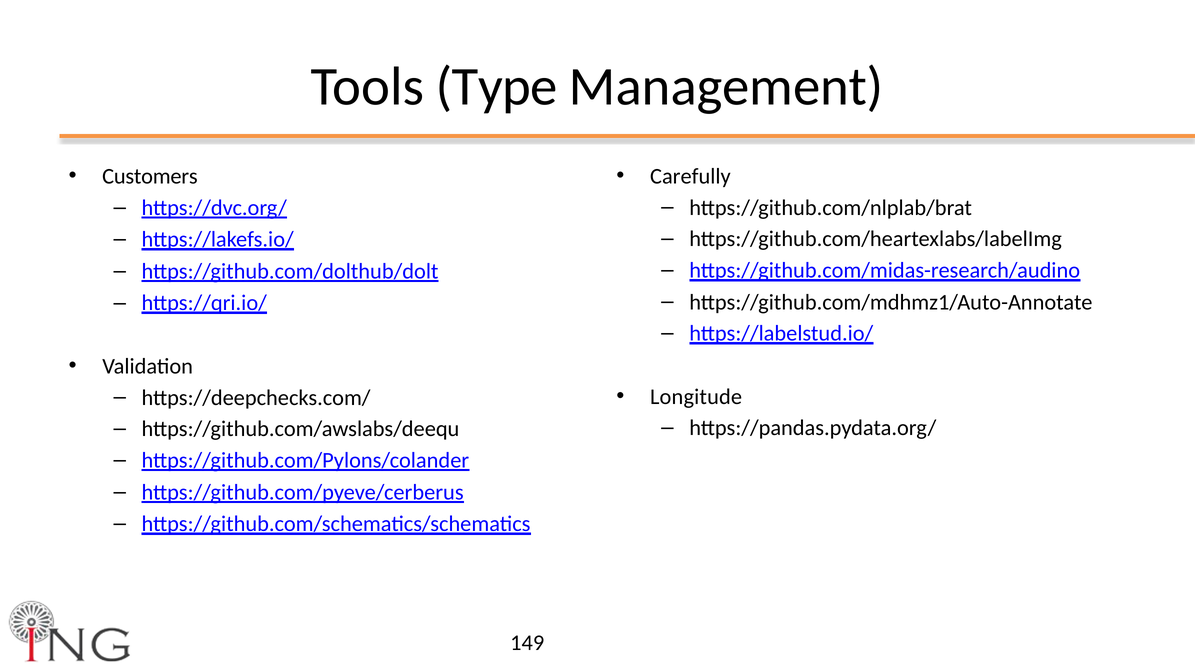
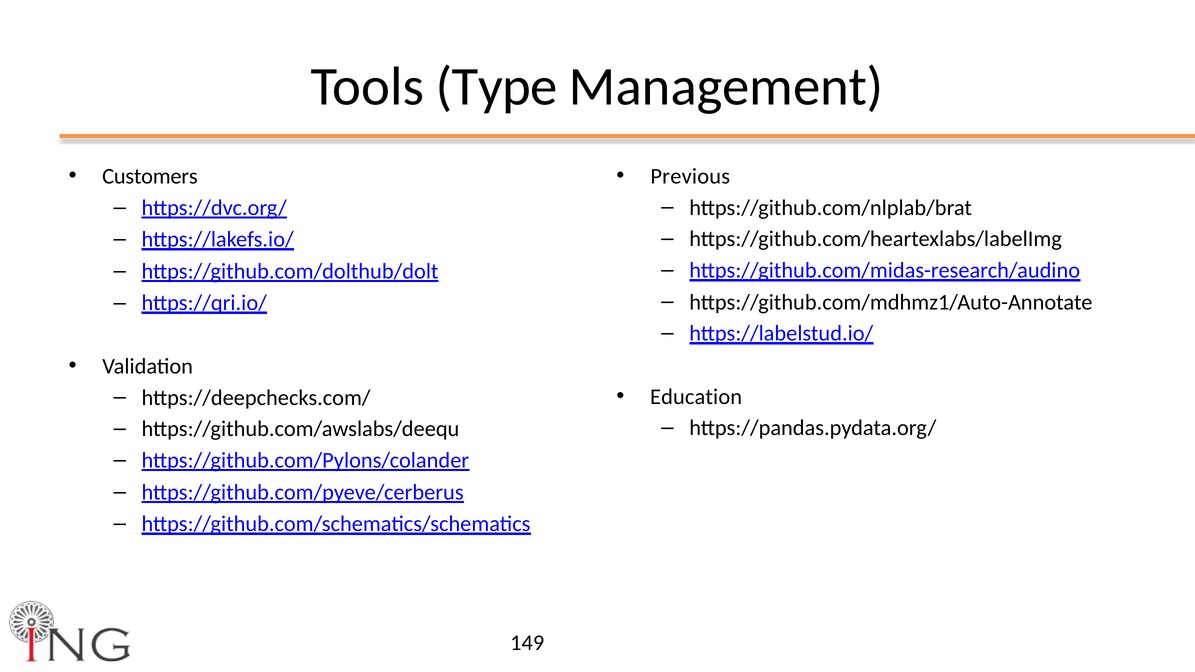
Carefully: Carefully -> Previous
Longitude: Longitude -> Education
